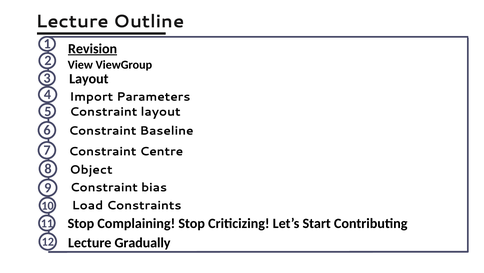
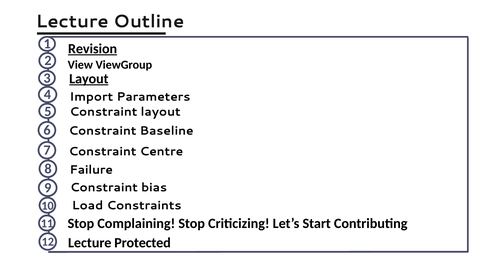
Layout at (89, 79) underline: none -> present
Object: Object -> Failure
Gradually: Gradually -> Protected
